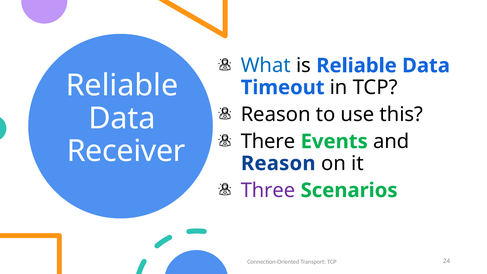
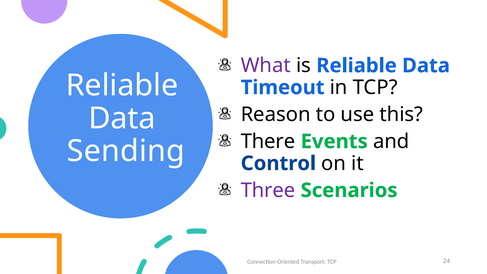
What colour: blue -> purple
Receiver: Receiver -> Sending
Reason at (278, 163): Reason -> Control
